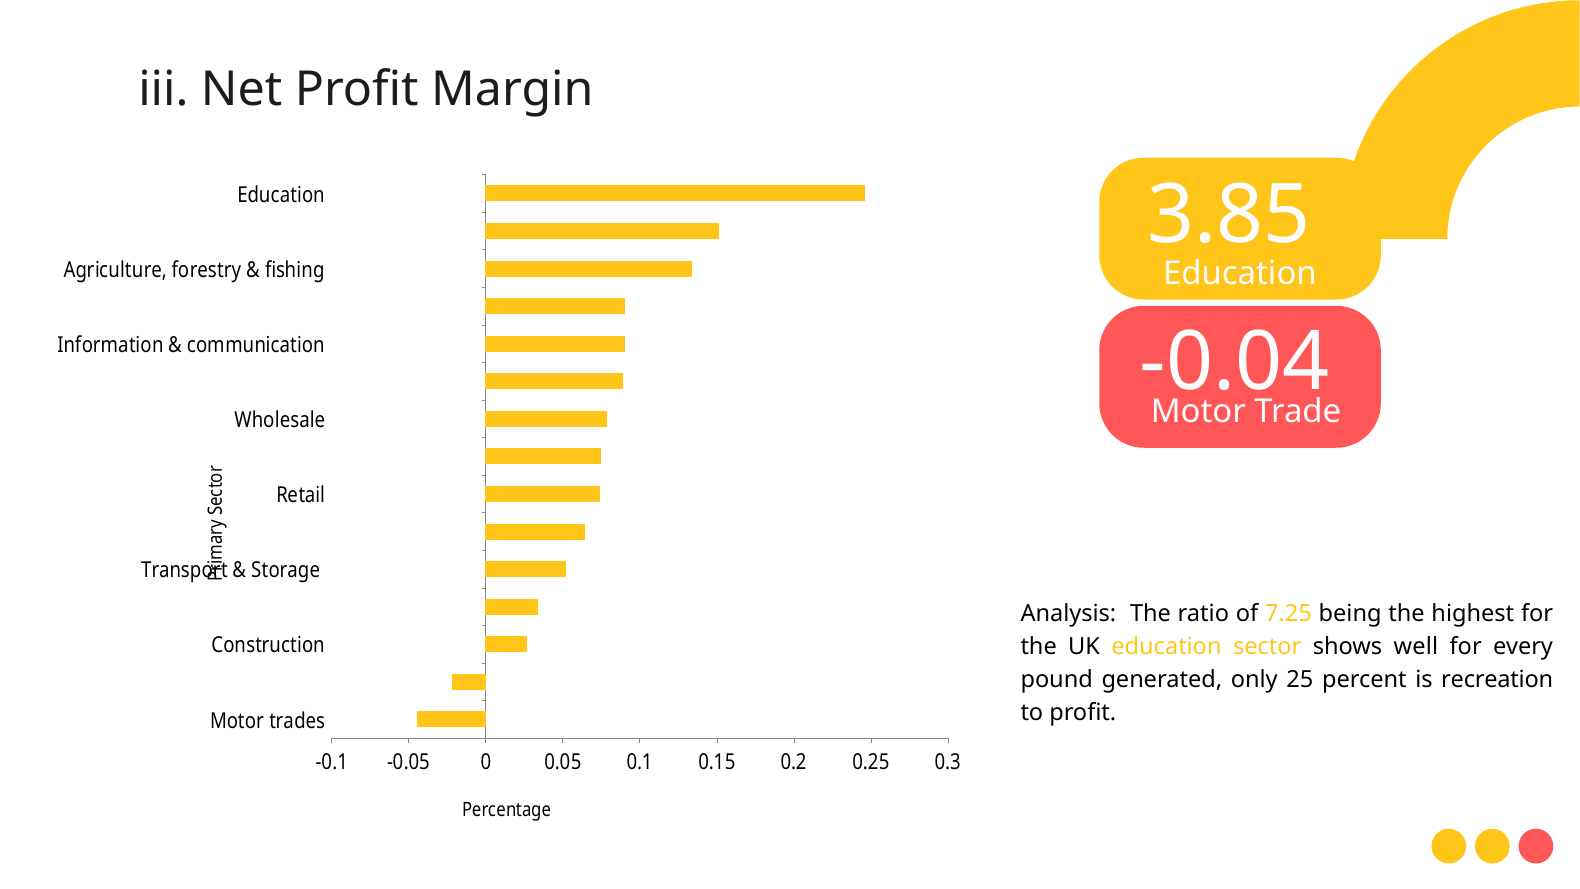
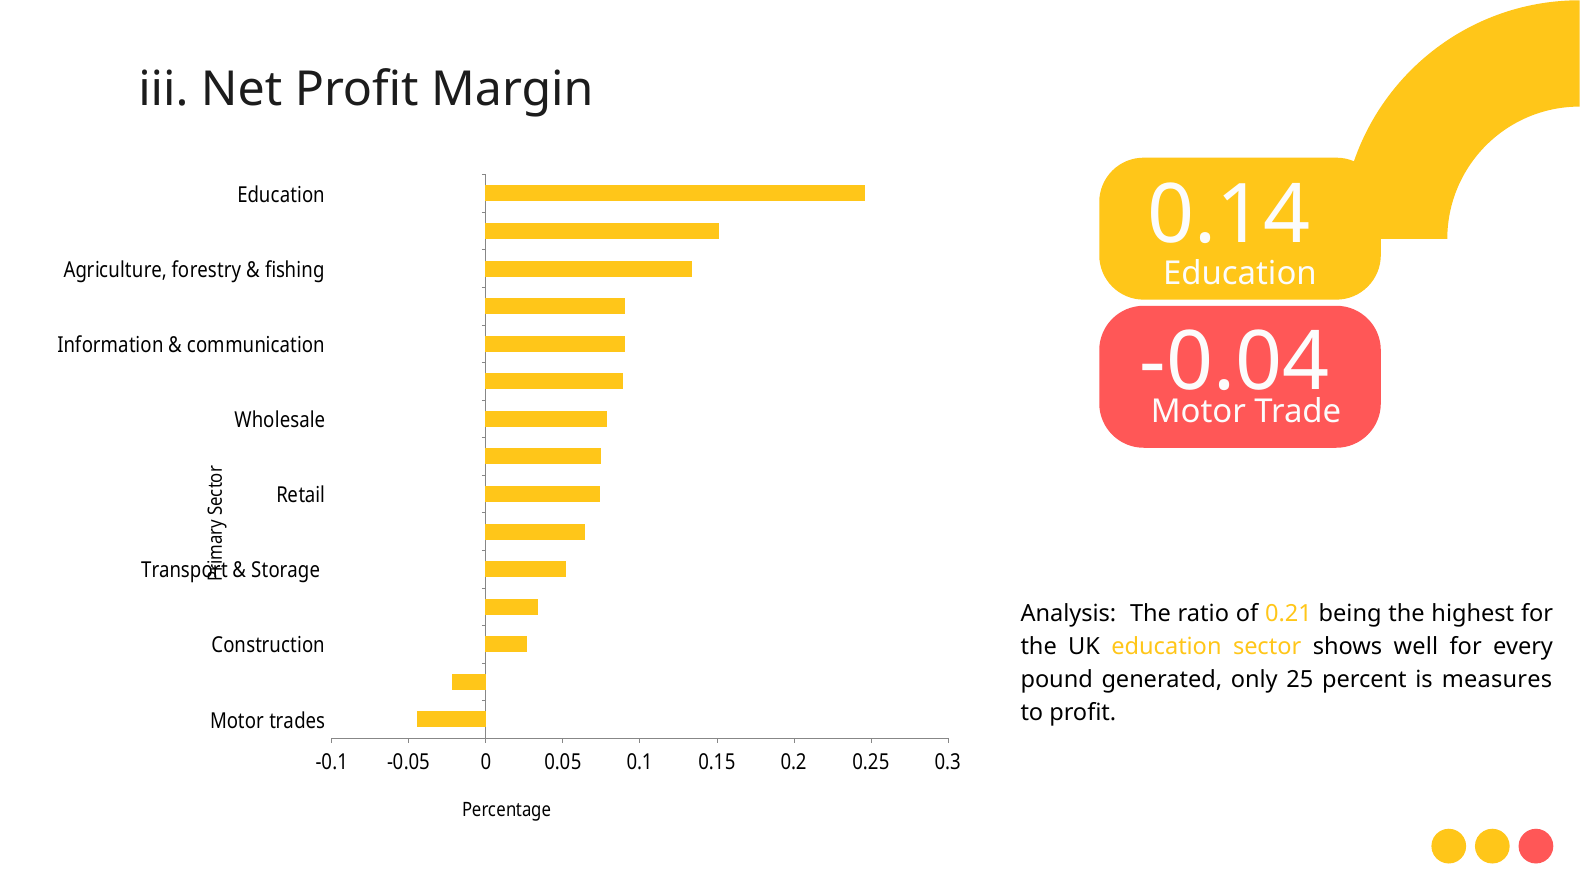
3.85: 3.85 -> 0.14
7.25: 7.25 -> 0.21
recreation: recreation -> measures
